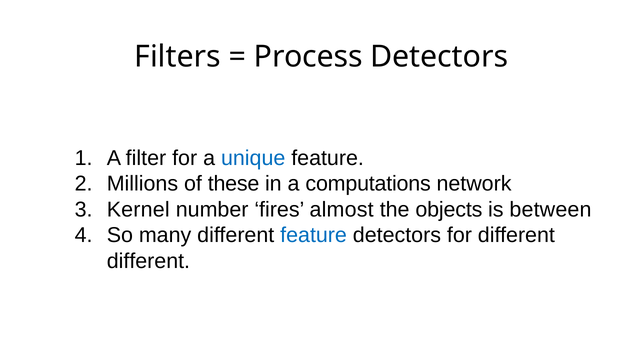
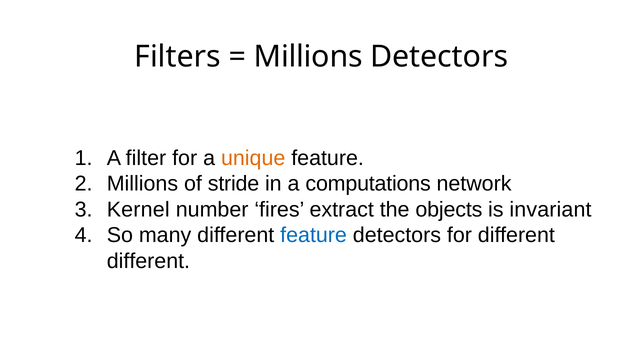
Process at (308, 57): Process -> Millions
unique colour: blue -> orange
these: these -> stride
almost: almost -> extract
between: between -> invariant
